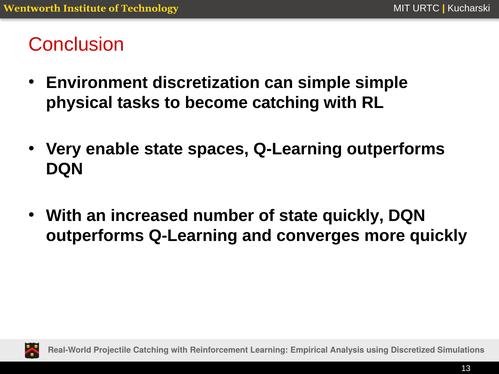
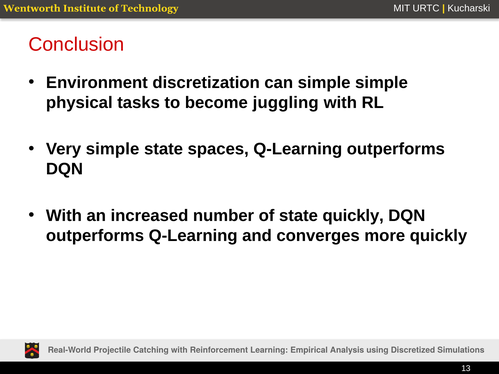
become catching: catching -> juggling
Very enable: enable -> simple
